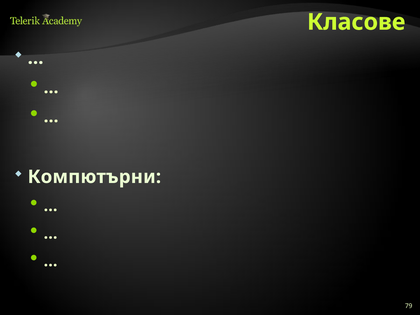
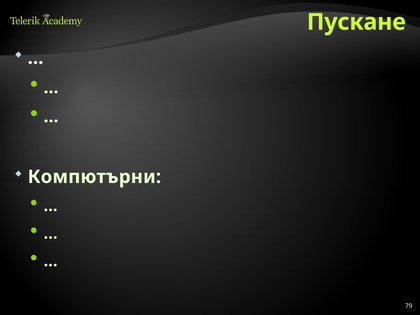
Класове: Класове -> Пускане
